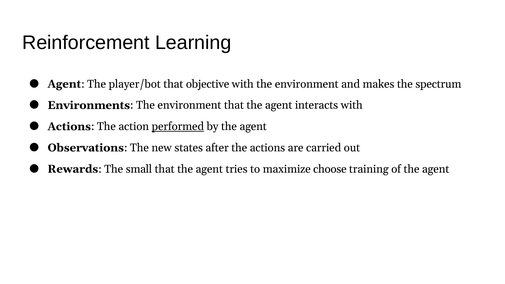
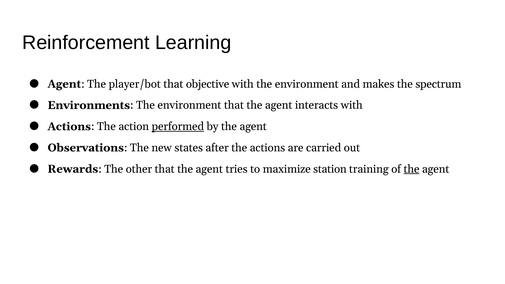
small: small -> other
choose: choose -> station
the at (412, 169) underline: none -> present
